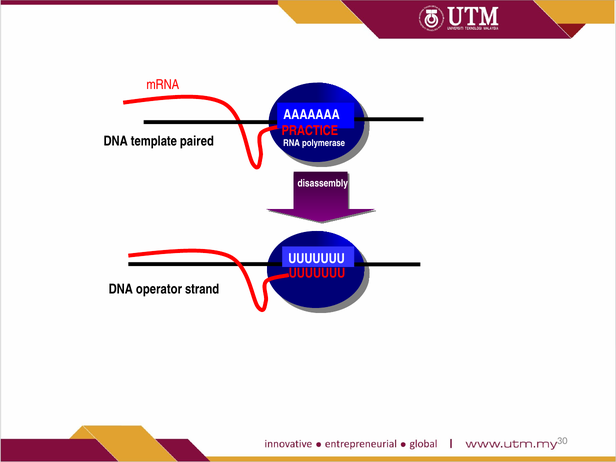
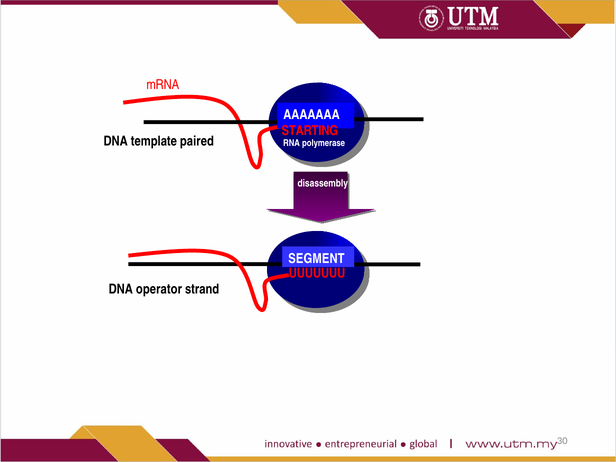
PRACTICE: PRACTICE -> STARTING
UUUUUUU at (317, 259): UUUUUUU -> SEGMENT
